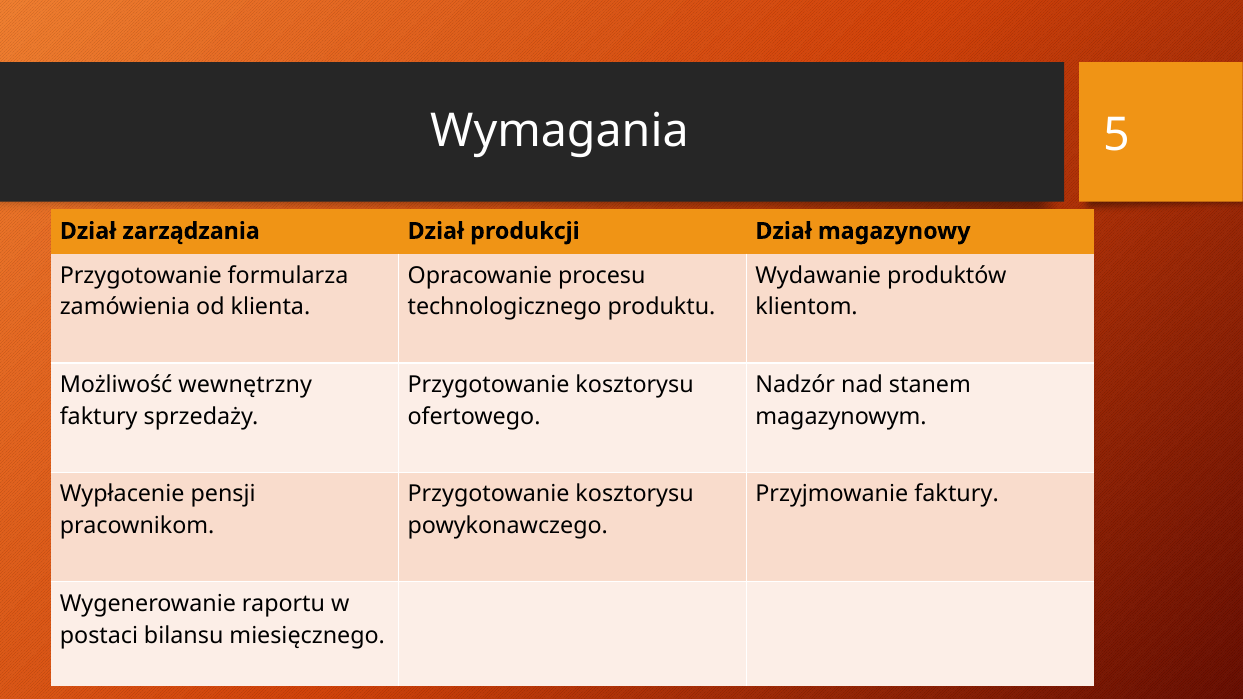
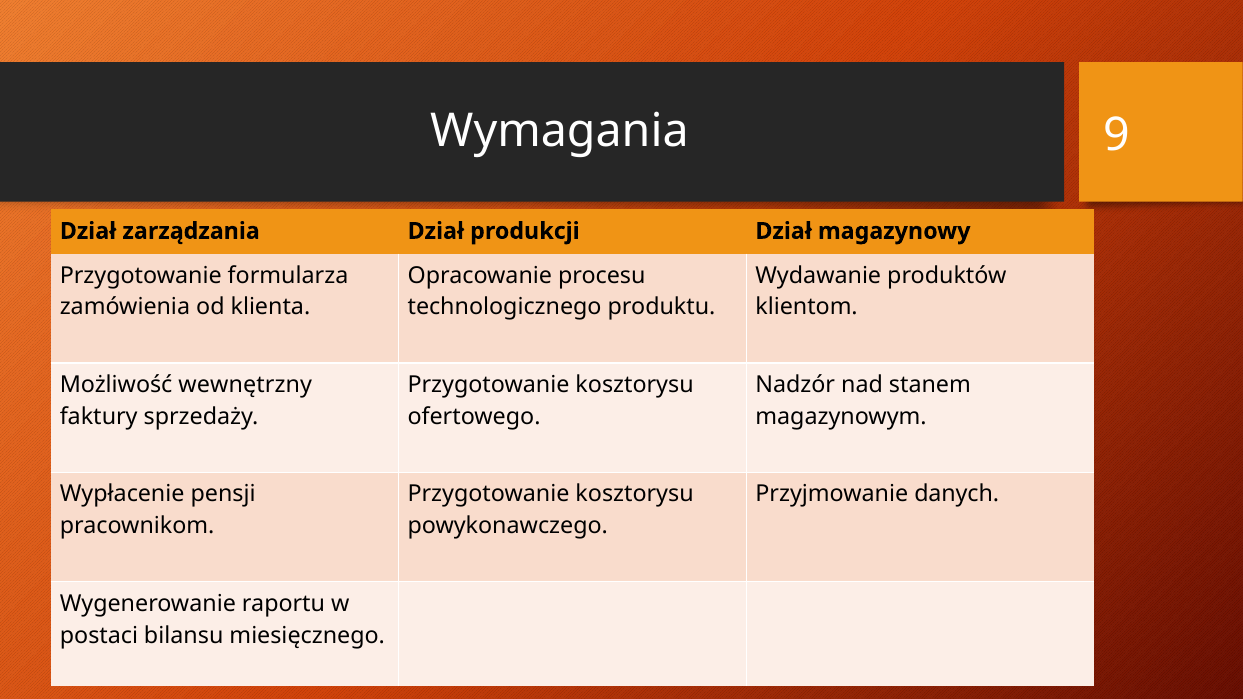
5: 5 -> 9
Przyjmowanie faktury: faktury -> danych
